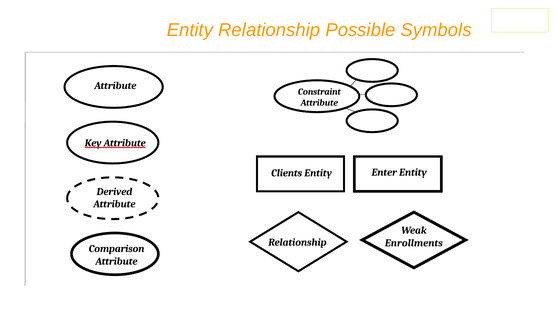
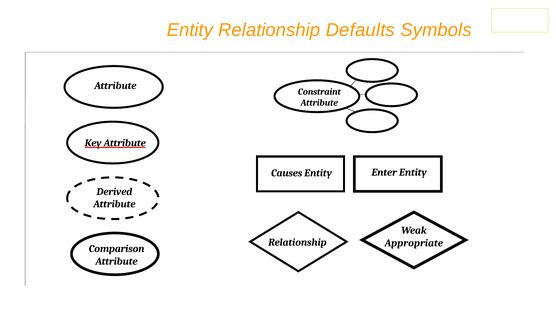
Possible: Possible -> Defaults
Clients: Clients -> Causes
Enrollments: Enrollments -> Appropriate
